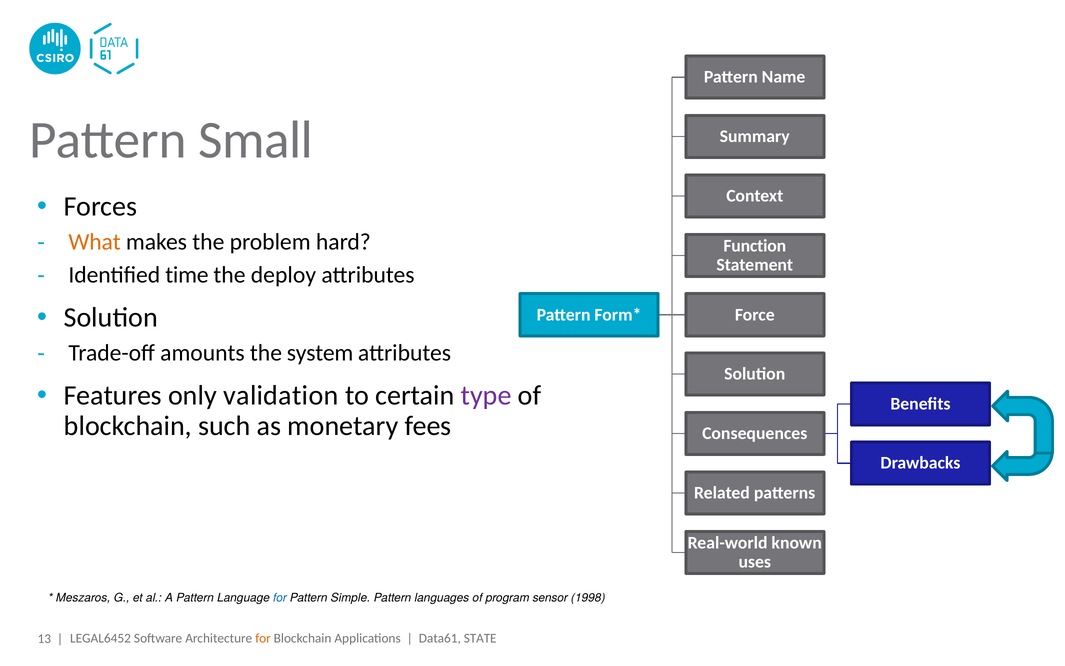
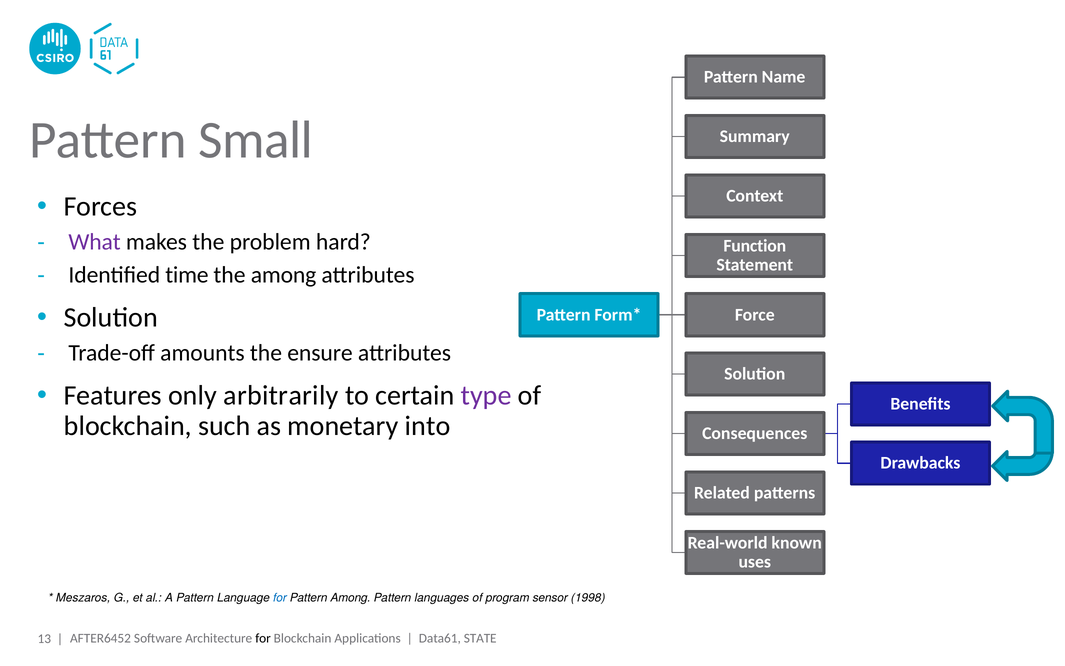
What colour: orange -> purple
the deploy: deploy -> among
system: system -> ensure
validation: validation -> arbitrarily
fees: fees -> into
Pattern Simple: Simple -> Among
LEGAL6452: LEGAL6452 -> AFTER6452
for at (263, 638) colour: orange -> black
